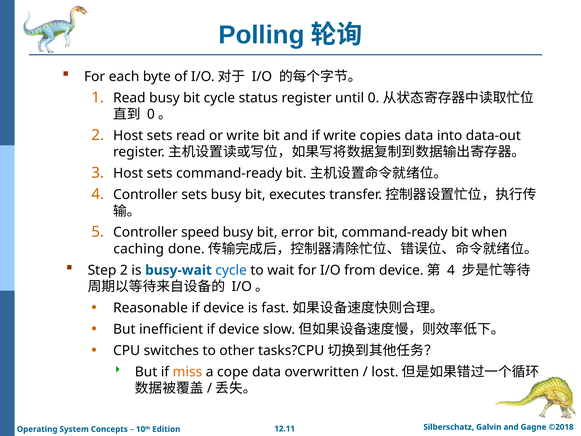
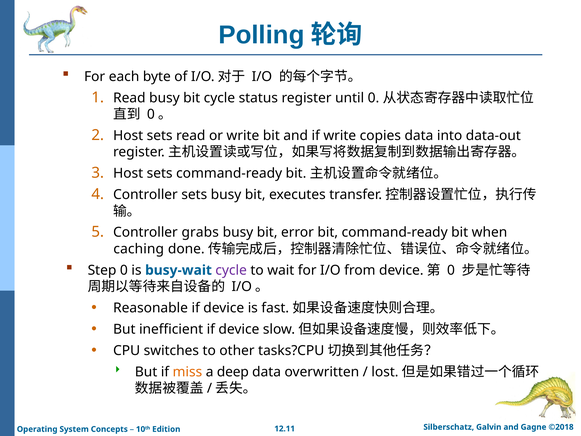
speed: speed -> grabs
Step 2: 2 -> 0
cycle at (231, 270) colour: blue -> purple
4 at (451, 270): 4 -> 0
cope: cope -> deep
